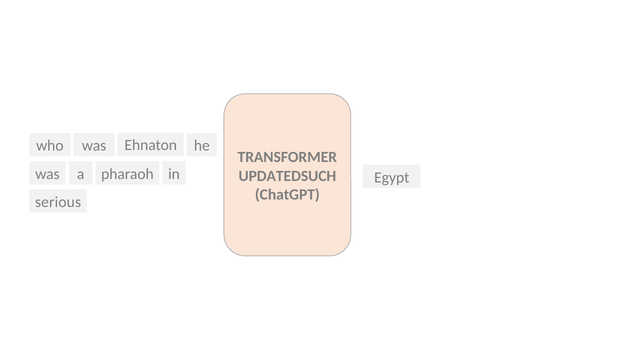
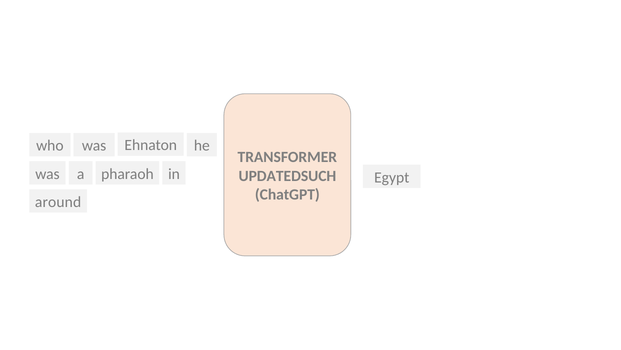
serious: serious -> around
